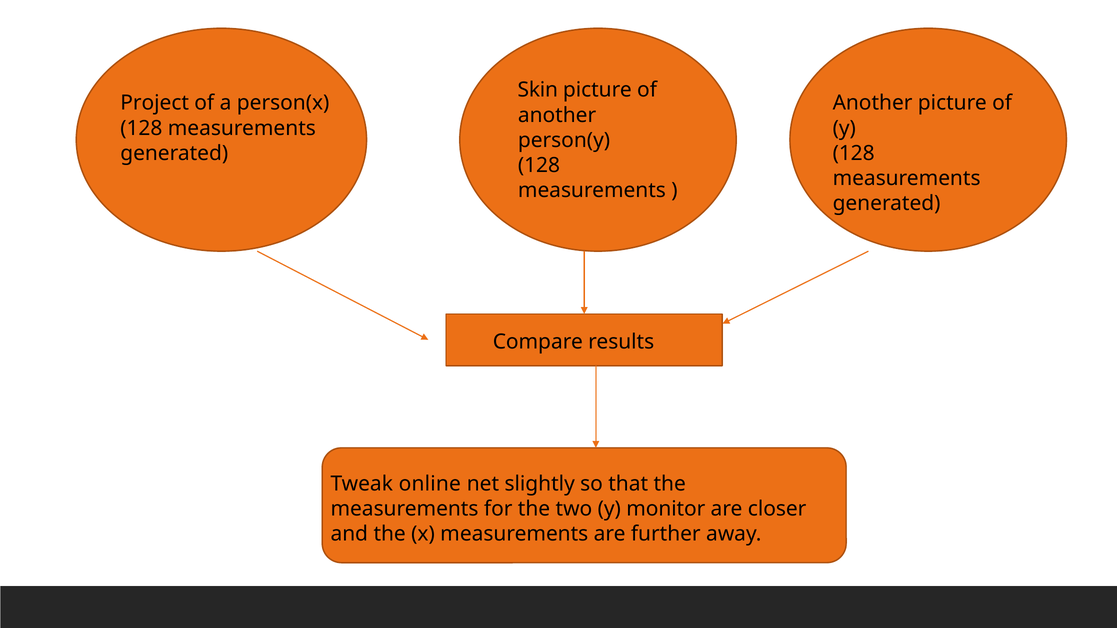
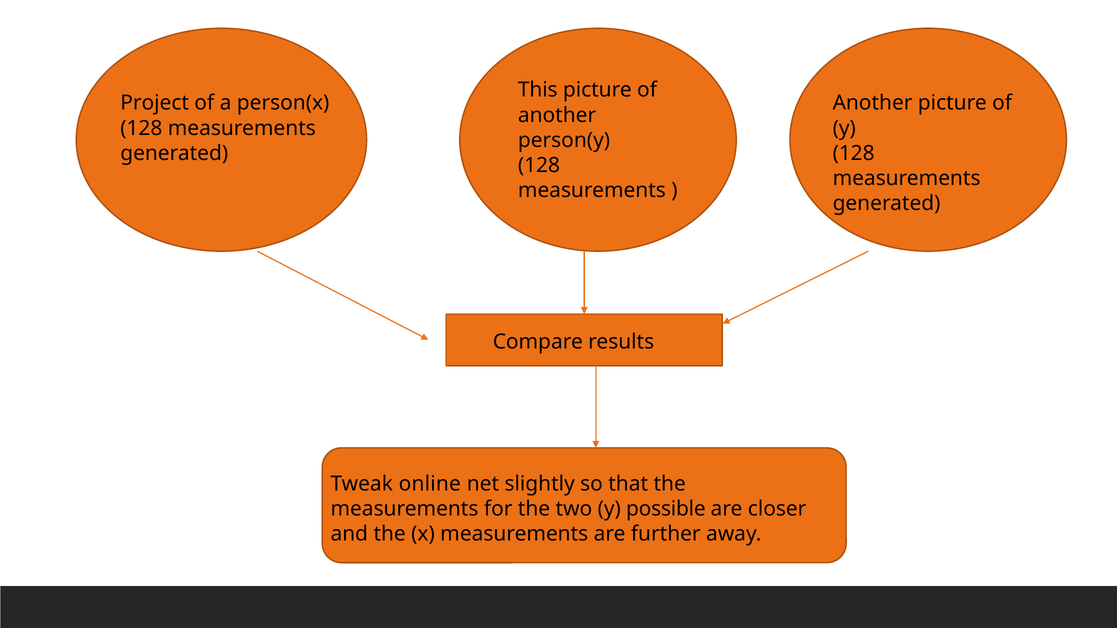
Skin: Skin -> This
monitor: monitor -> possible
